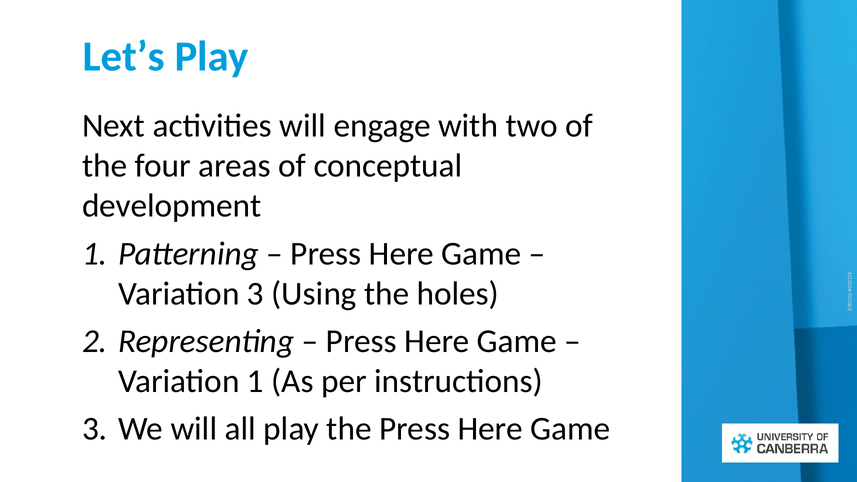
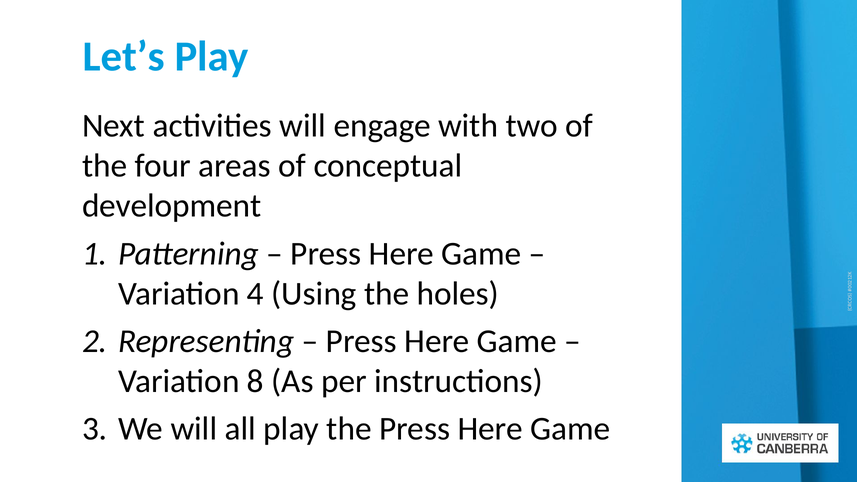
Variation 3: 3 -> 4
Variation 1: 1 -> 8
